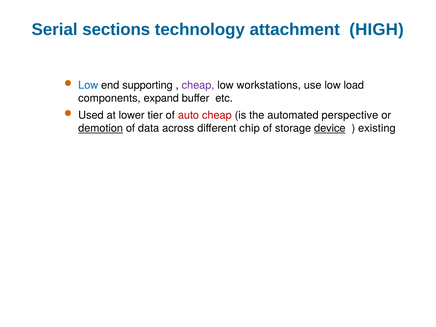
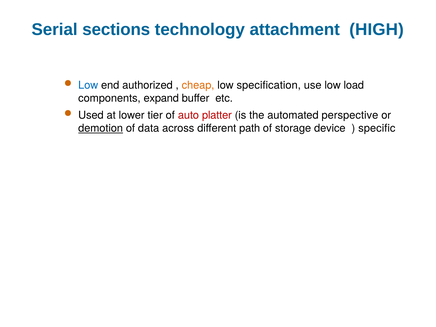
supporting: supporting -> authorized
cheap at (198, 85) colour: purple -> orange
workstations: workstations -> specification
auto cheap: cheap -> platter
chip: chip -> path
device underline: present -> none
existing: existing -> specific
